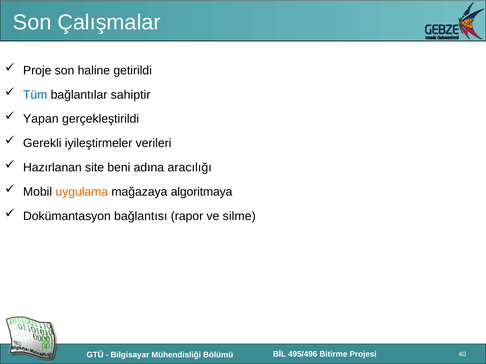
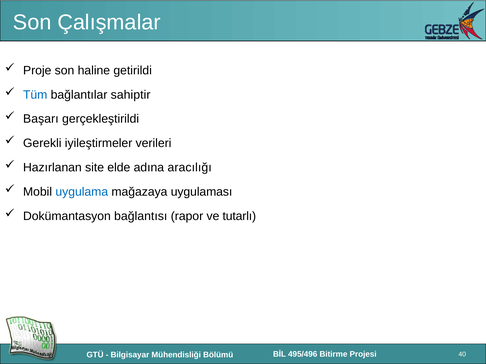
Yapan: Yapan -> Başarı
beni: beni -> elde
uygulama colour: orange -> blue
algoritmaya: algoritmaya -> uygulaması
silme: silme -> tutarlı
